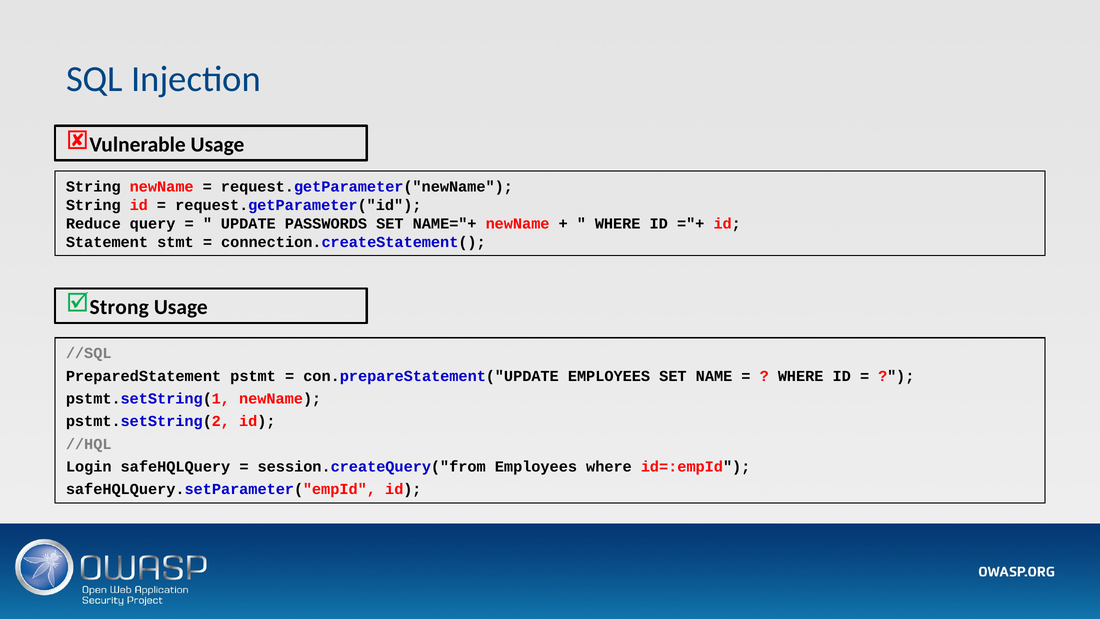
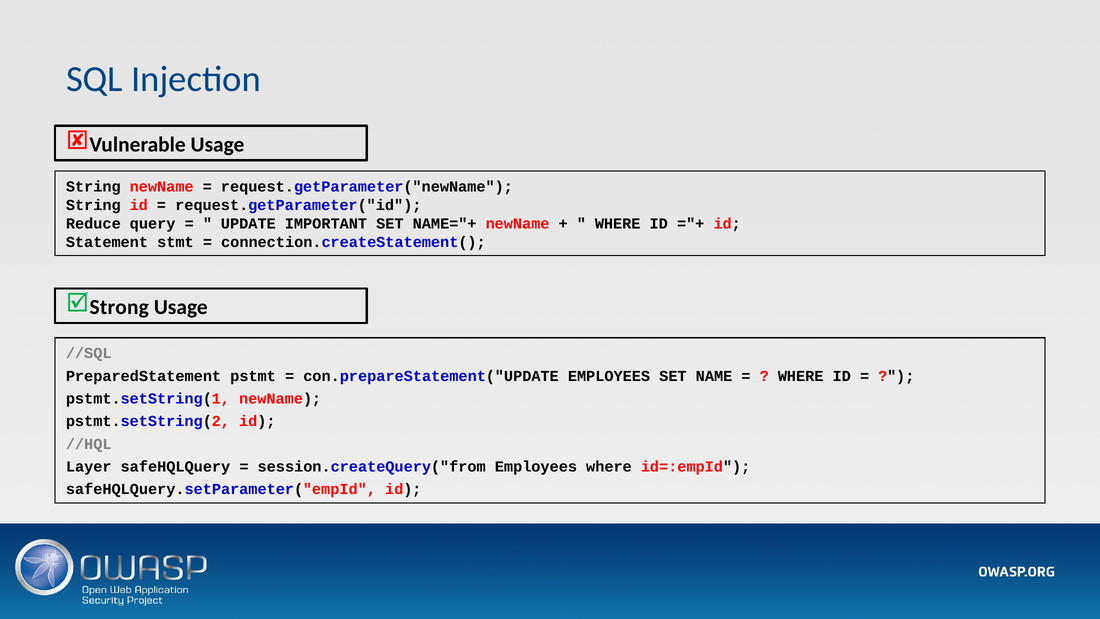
PASSWORDS: PASSWORDS -> IMPORTANT
Login: Login -> Layer
